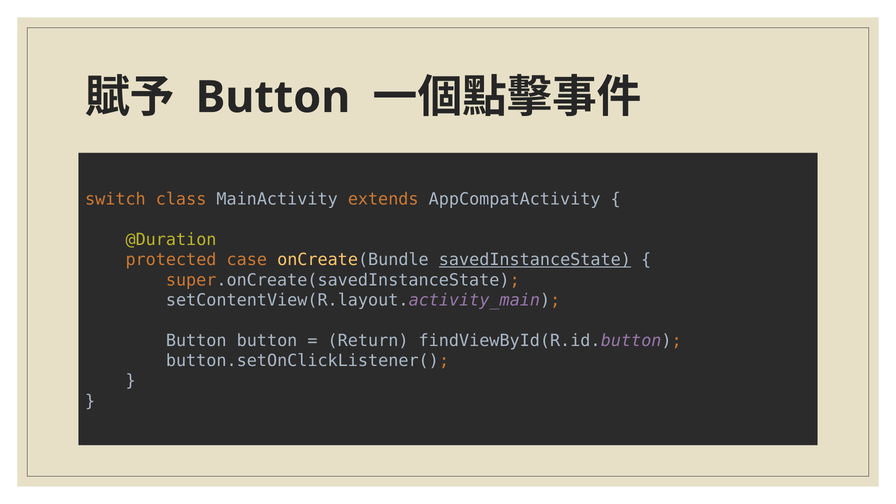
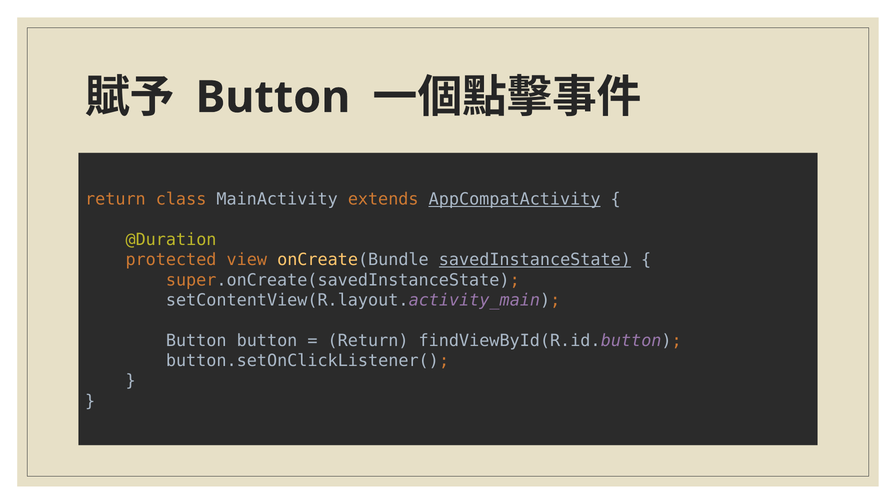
switch at (115, 199): switch -> return
AppCompatActivity underline: none -> present
case: case -> view
